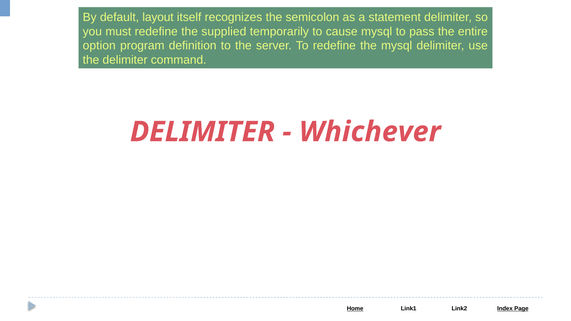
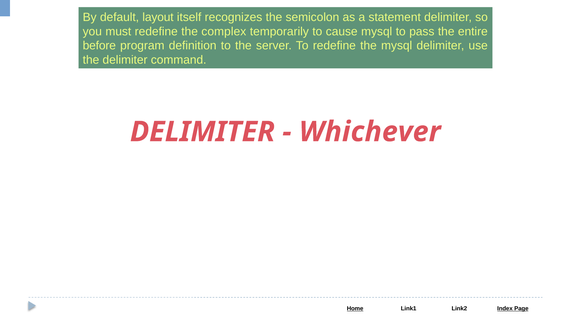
supplied: supplied -> complex
option: option -> before
